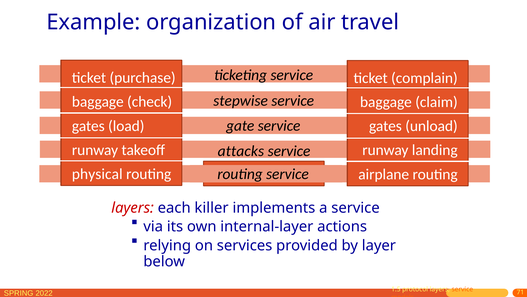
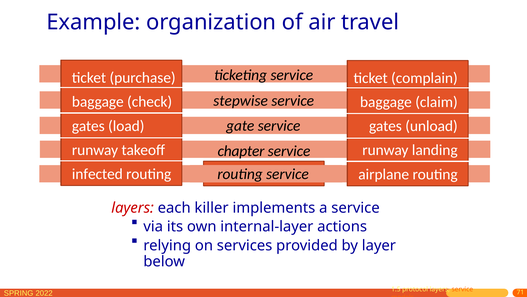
attacks: attacks -> chapter
physical: physical -> infected
